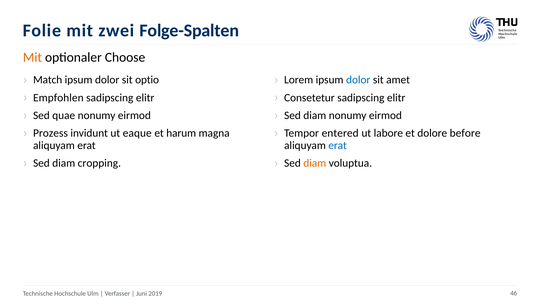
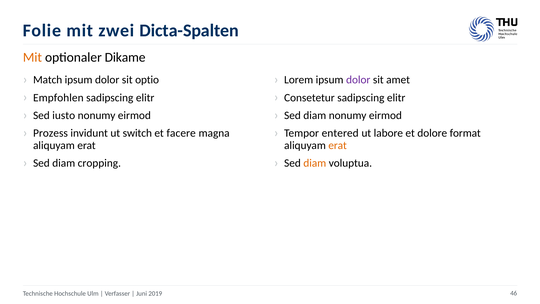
Folge-Spalten: Folge-Spalten -> Dicta-Spalten
Choose: Choose -> Dikame
dolor at (358, 80) colour: blue -> purple
quae: quae -> iusto
eaque: eaque -> switch
harum: harum -> facere
before: before -> format
erat at (338, 145) colour: blue -> orange
